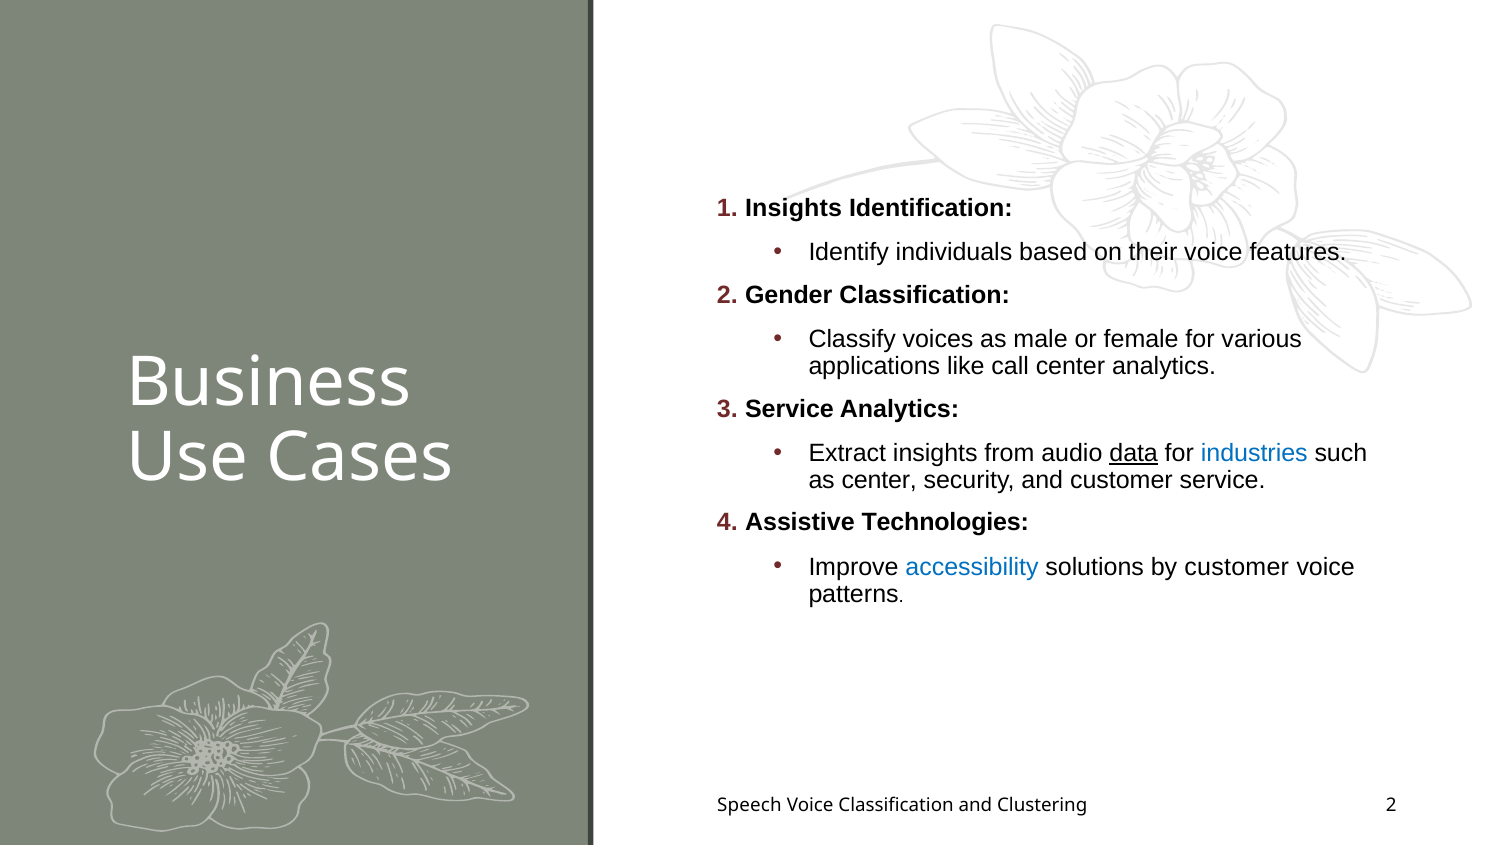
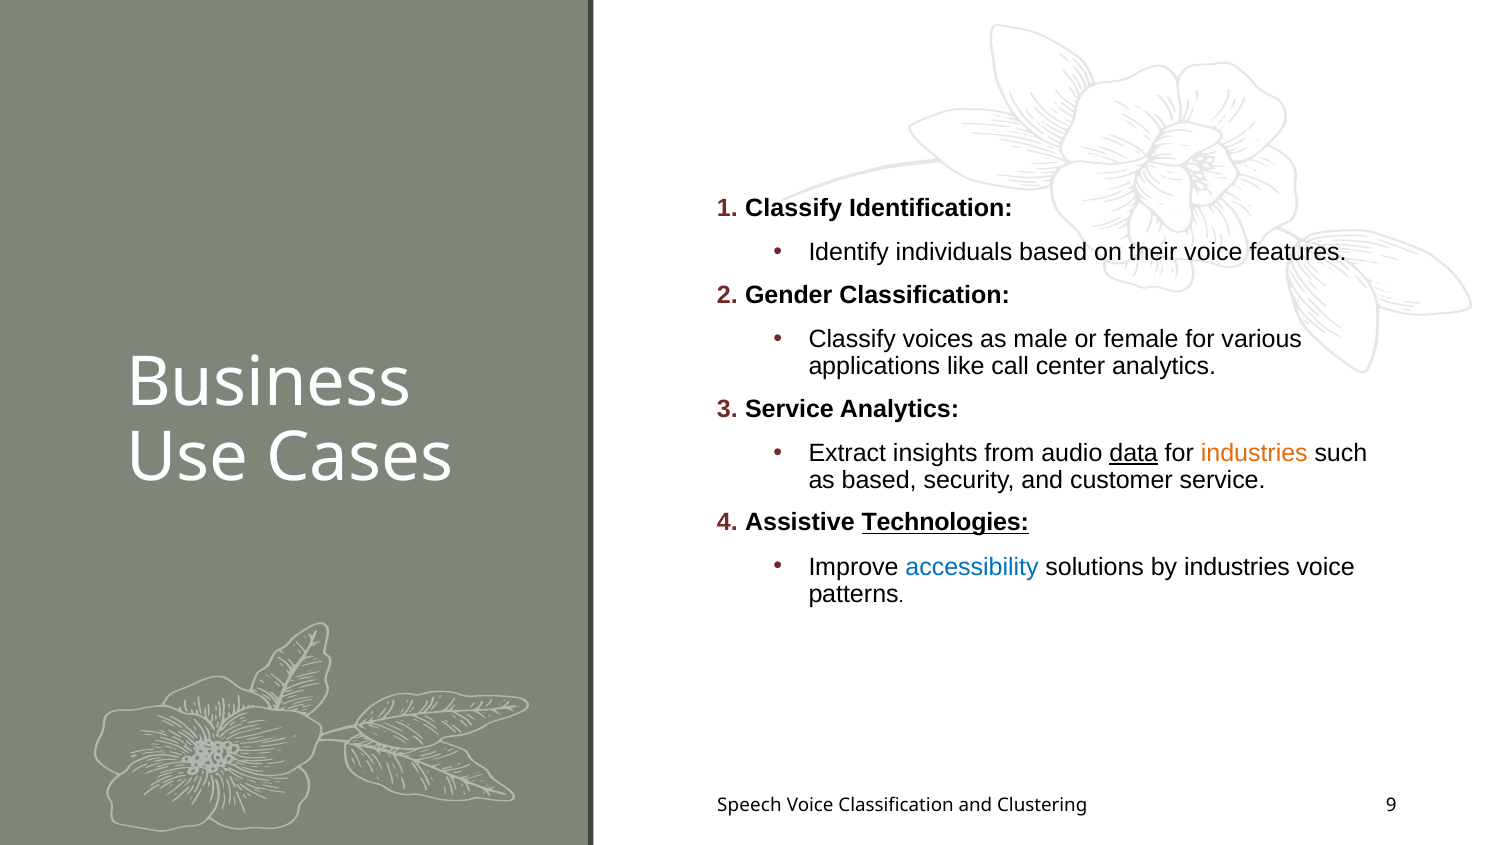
Insights at (794, 208): Insights -> Classify
industries at (1254, 453) colour: blue -> orange
as center: center -> based
Technologies underline: none -> present
by customer: customer -> industries
Clustering 2: 2 -> 9
